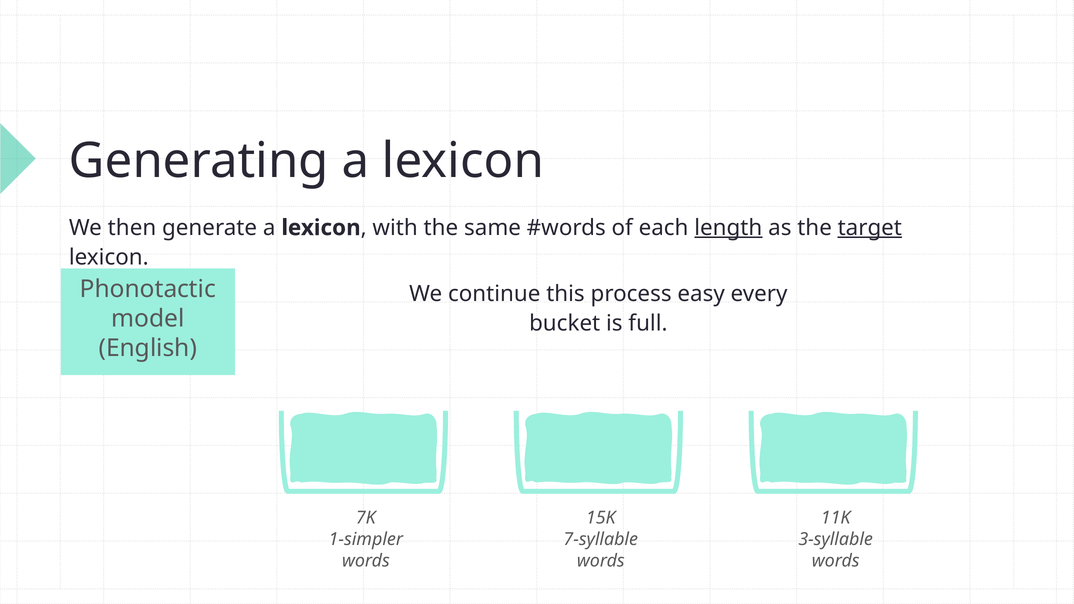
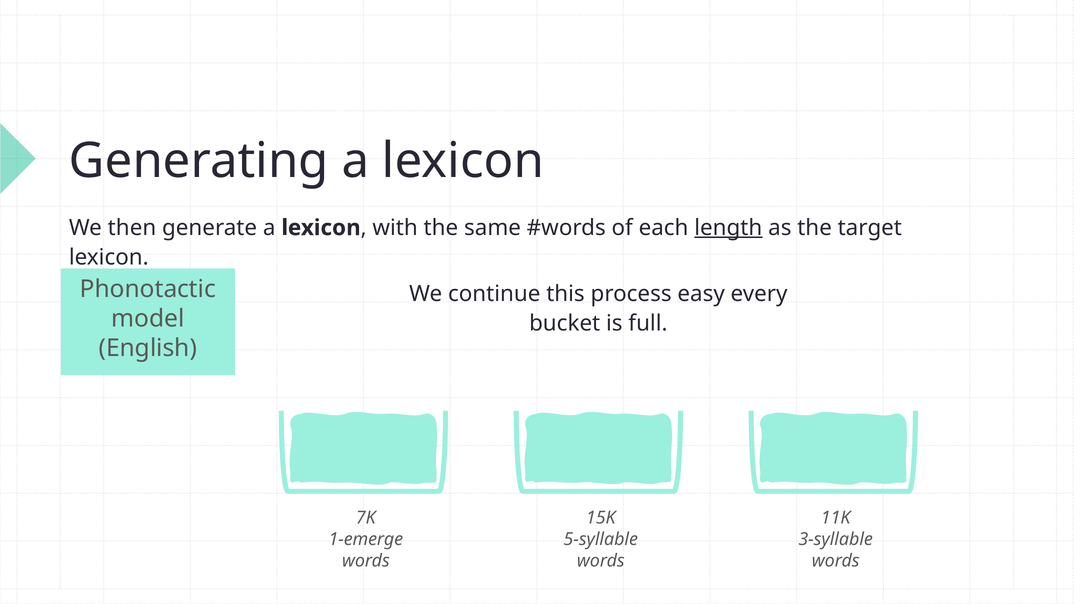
target underline: present -> none
1-simpler: 1-simpler -> 1-emerge
7-syllable: 7-syllable -> 5-syllable
